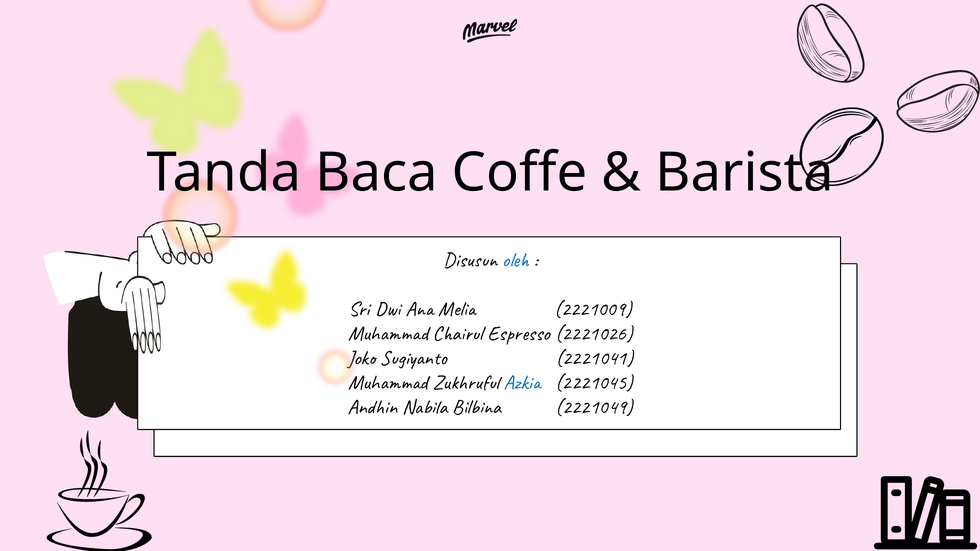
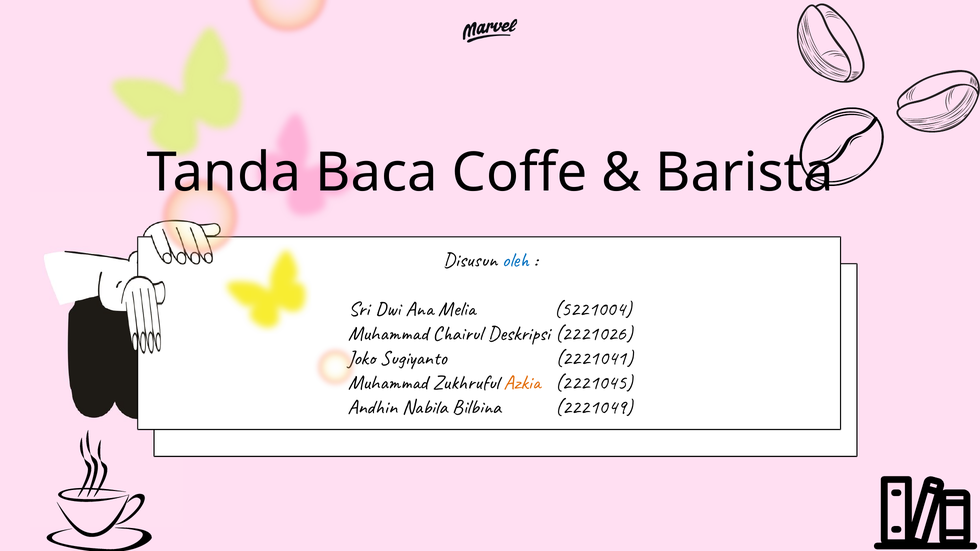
2221009: 2221009 -> 5221004
Espresso: Espresso -> Deskripsi
Azkia colour: blue -> orange
